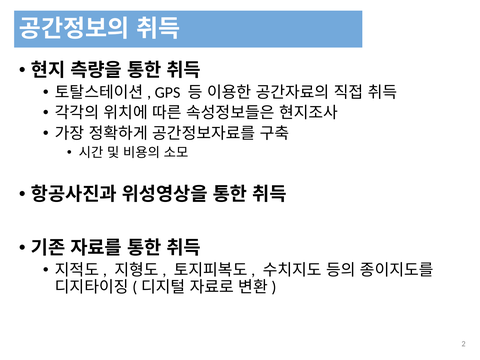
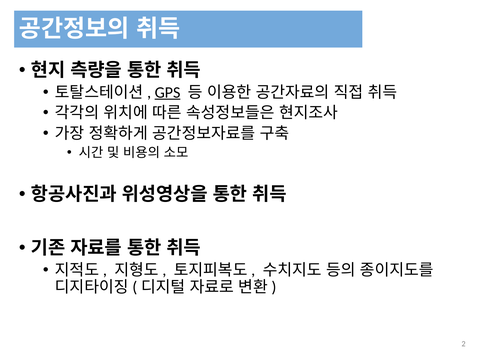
GPS underline: none -> present
